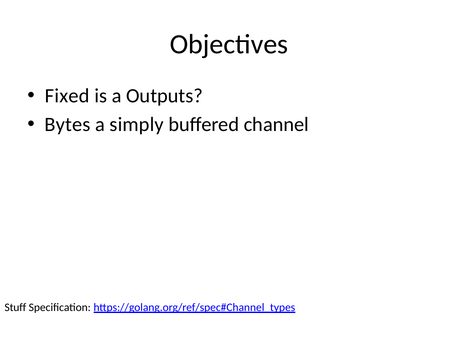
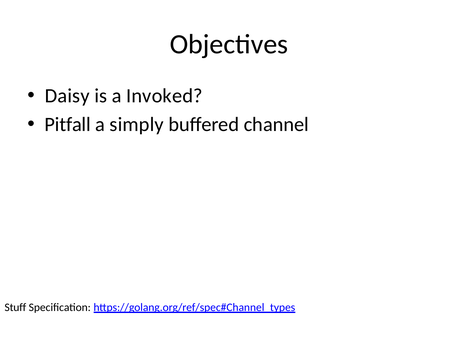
Fixed: Fixed -> Daisy
Outputs: Outputs -> Invoked
Bytes: Bytes -> Pitfall
